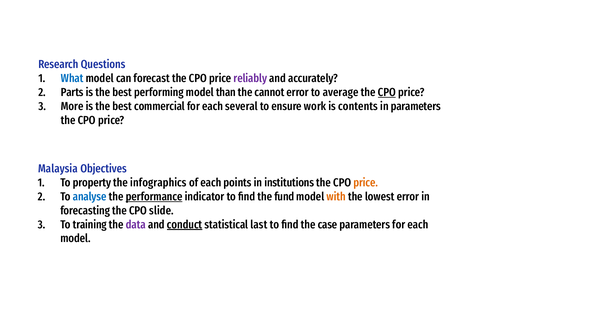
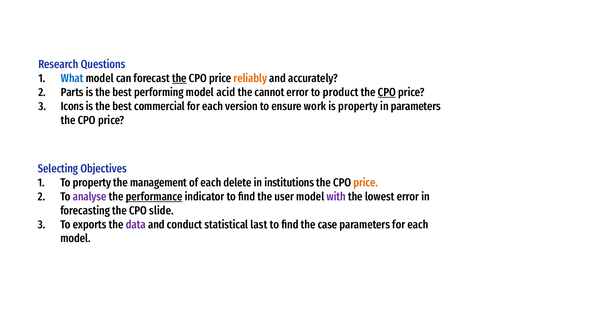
the at (179, 78) underline: none -> present
reliably colour: purple -> orange
than: than -> acid
average: average -> product
More: More -> Icons
several: several -> version
is contents: contents -> property
Malaysia: Malaysia -> Selecting
infographics: infographics -> management
points: points -> delete
analyse colour: blue -> purple
fund: fund -> user
with colour: orange -> purple
training: training -> exports
conduct underline: present -> none
